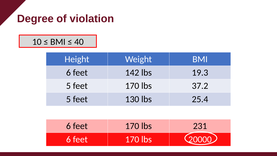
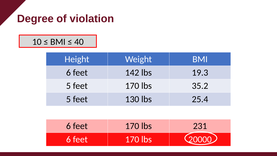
37.2: 37.2 -> 35.2
